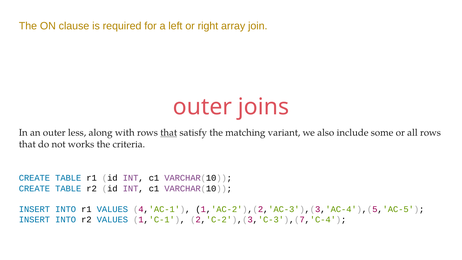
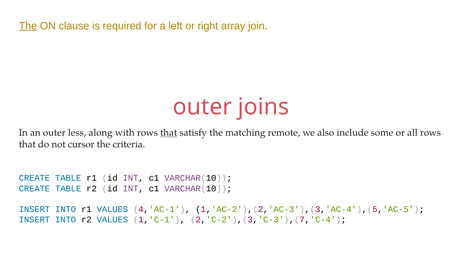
The at (28, 26) underline: none -> present
variant: variant -> remote
works: works -> cursor
